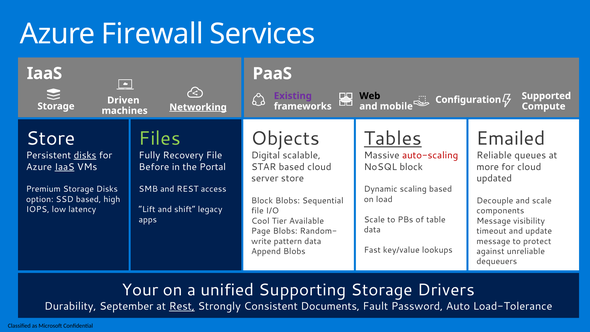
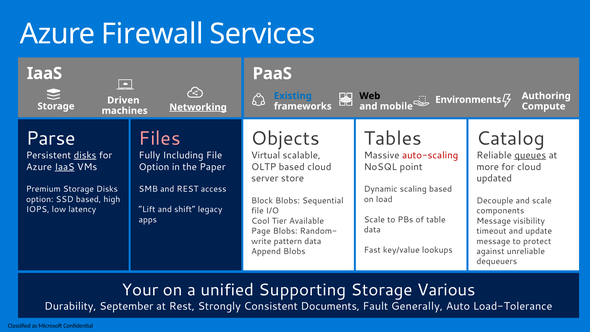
Existing colour: purple -> blue
Supported: Supported -> Authoring
Configuration: Configuration -> Environments
Store at (51, 138): Store -> Parse
Files colour: light green -> pink
Tables underline: present -> none
Emailed: Emailed -> Catalog
Recovery: Recovery -> Including
Digital: Digital -> Virtual
queues underline: none -> present
Before at (154, 167): Before -> Option
Portal: Portal -> Paper
STAR: STAR -> OLTP
NoSQL block: block -> point
Drivers: Drivers -> Various
Rest at (182, 306) underline: present -> none
Password: Password -> Generally
